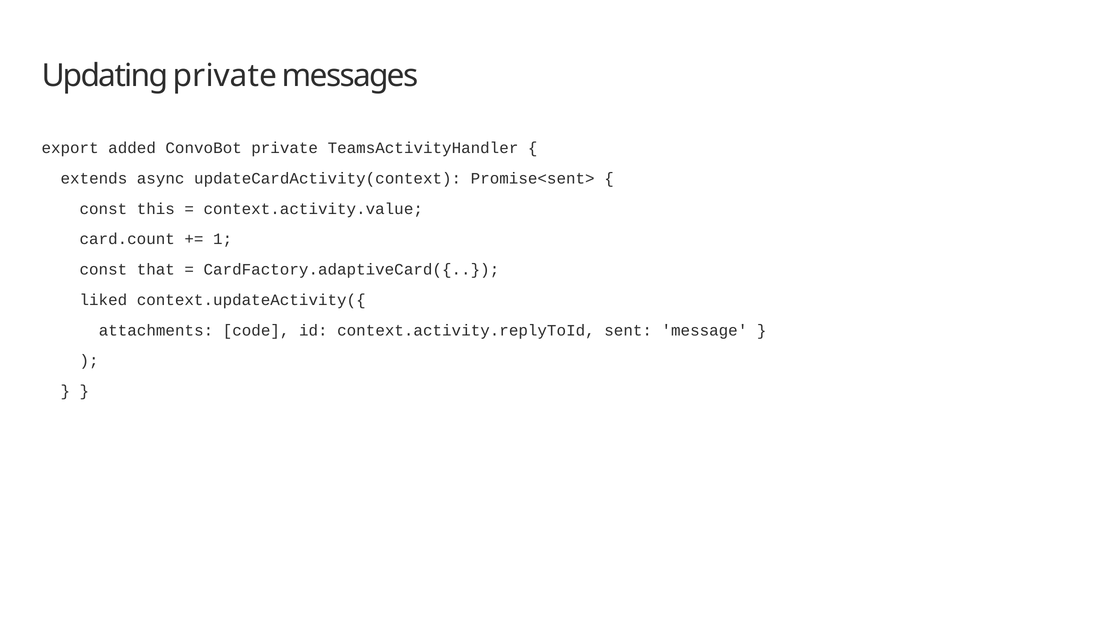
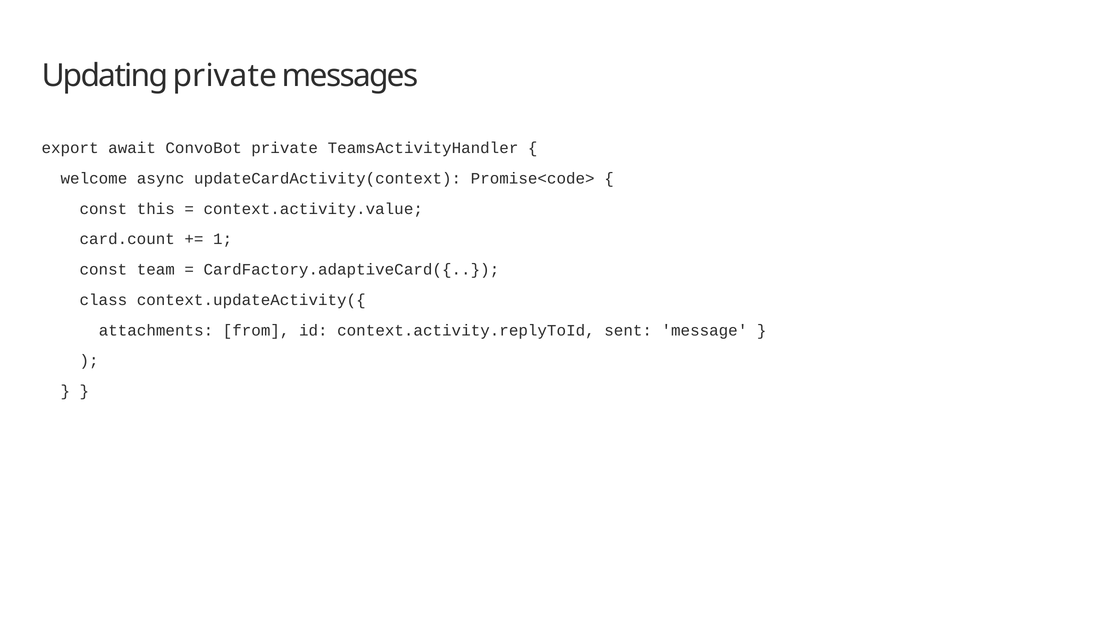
added: added -> await
extends: extends -> welcome
Promise<sent>: Promise<sent> -> Promise<code>
that: that -> team
liked: liked -> class
code: code -> from
